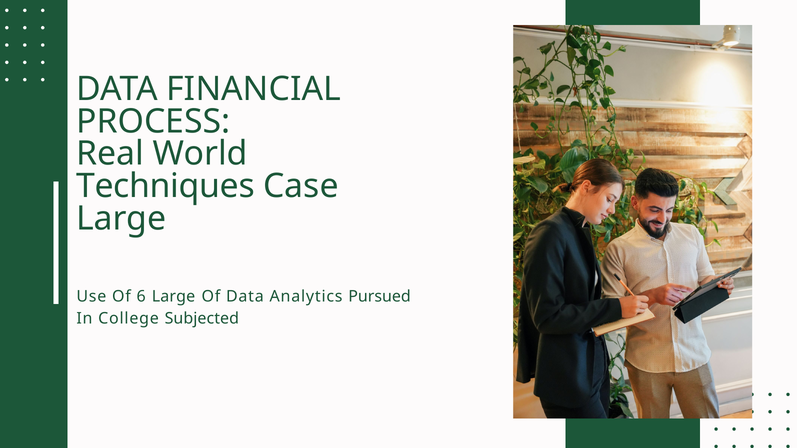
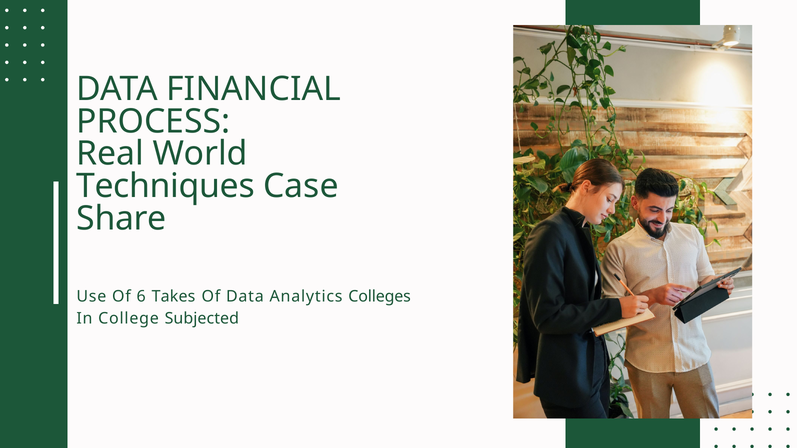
Large at (121, 219): Large -> Share
6 Large: Large -> Takes
Pursued: Pursued -> Colleges
